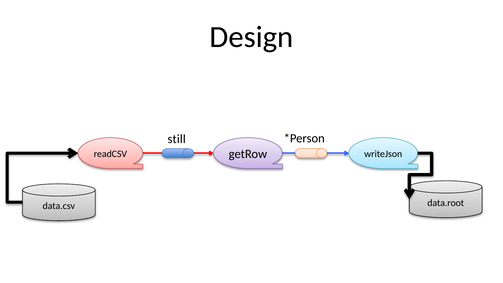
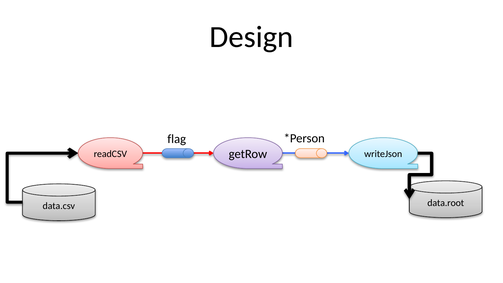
still: still -> flag
